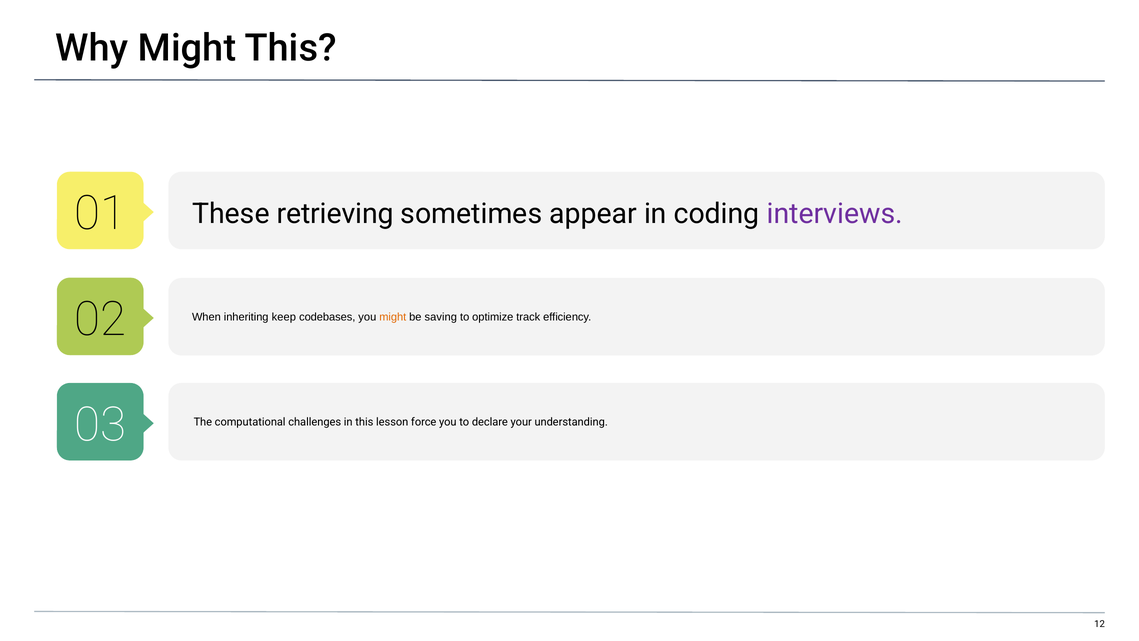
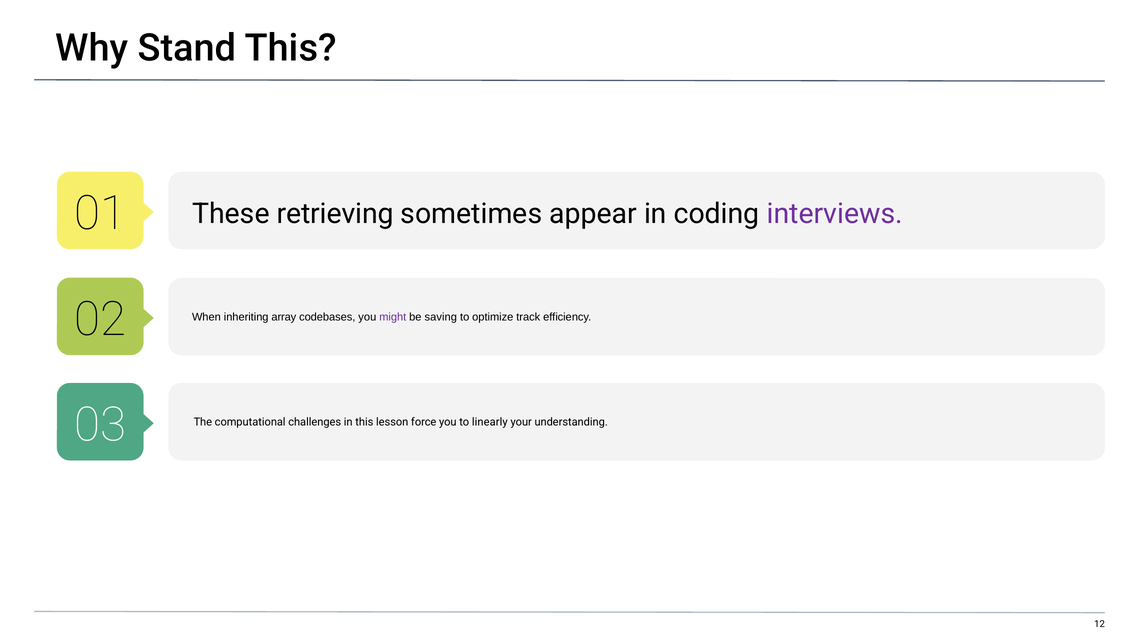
Why Might: Might -> Stand
keep: keep -> array
might at (393, 317) colour: orange -> purple
declare: declare -> linearly
